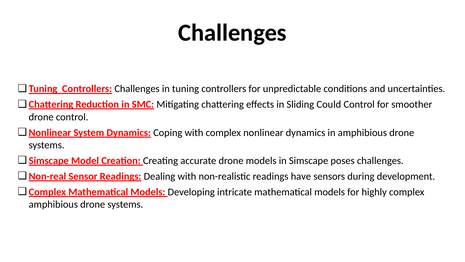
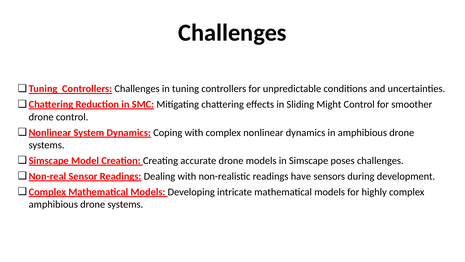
Could: Could -> Might
